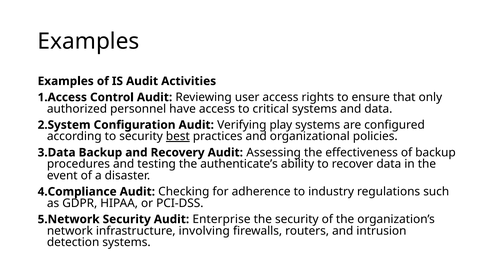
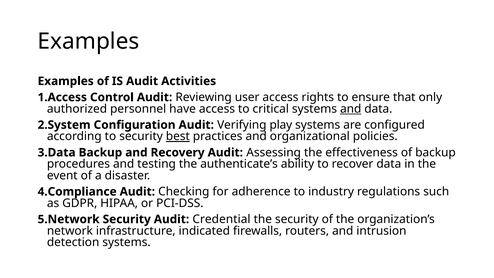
and at (351, 109) underline: none -> present
Enterprise: Enterprise -> Credential
involving: involving -> indicated
